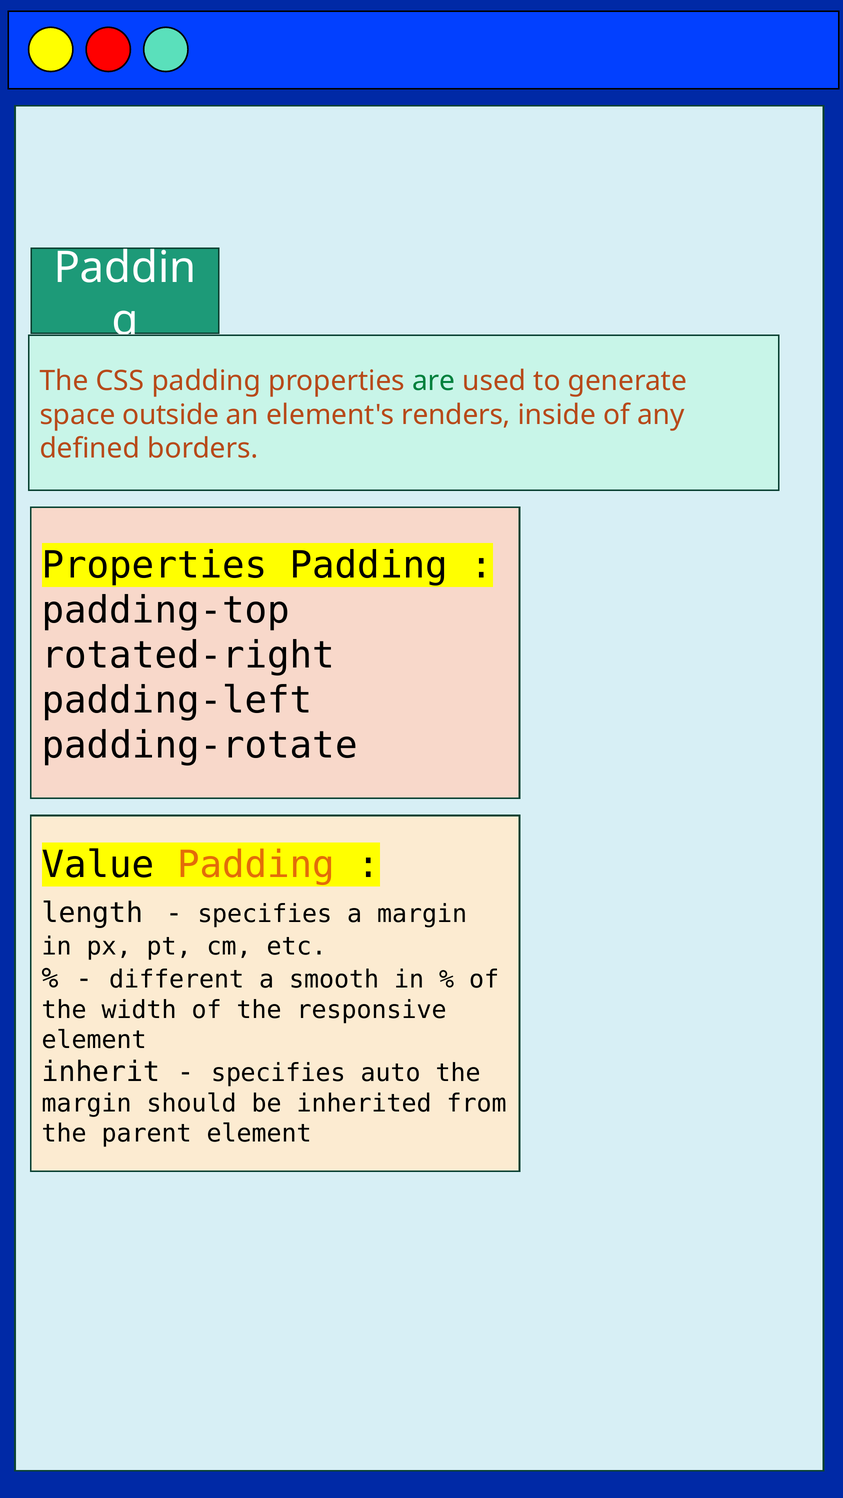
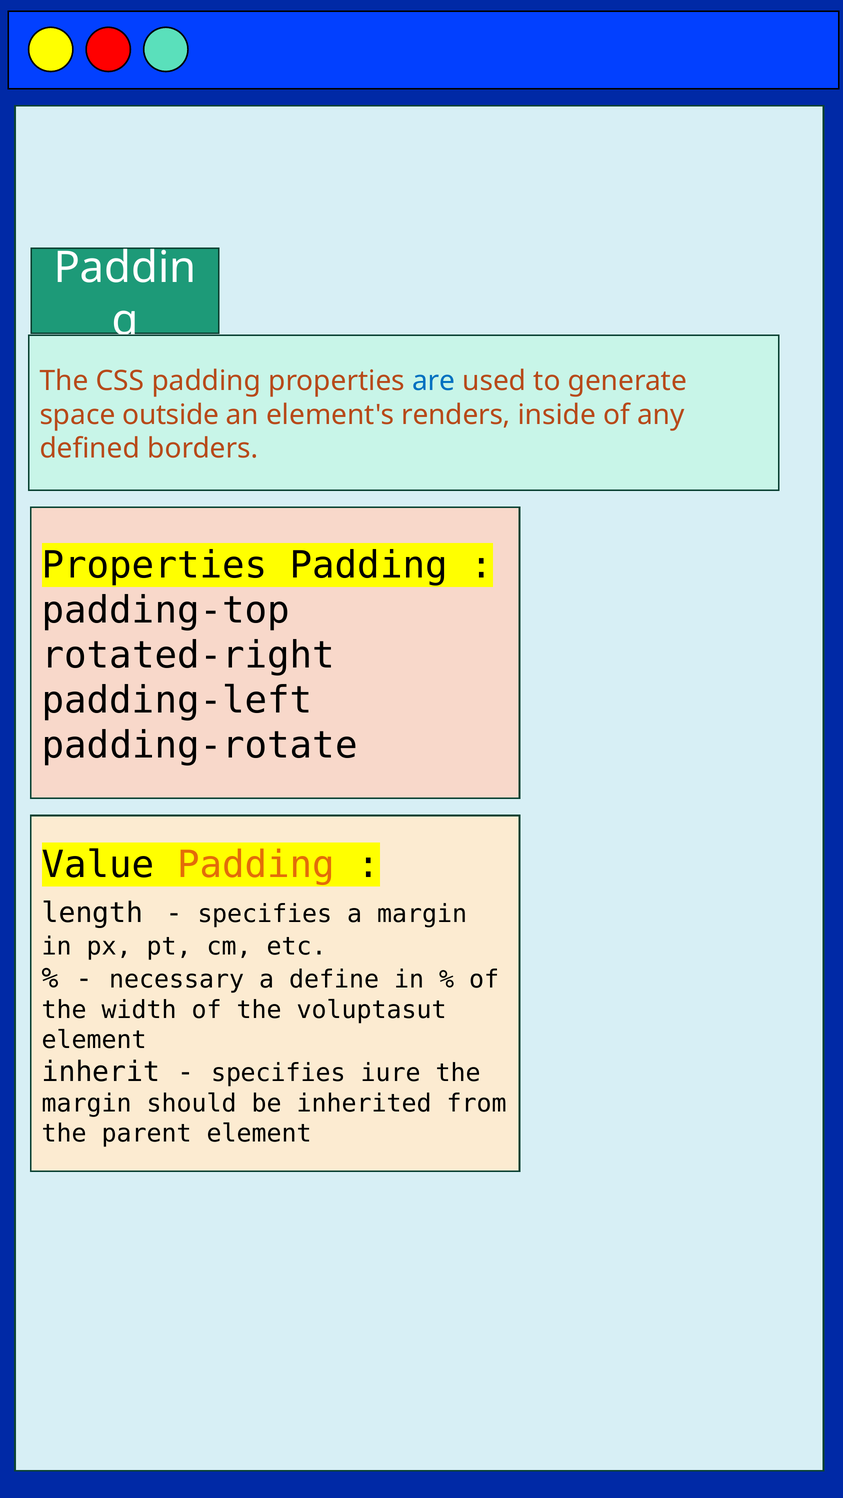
are colour: green -> blue
different: different -> necessary
smooth: smooth -> define
responsive: responsive -> voluptasut
auto: auto -> iure
